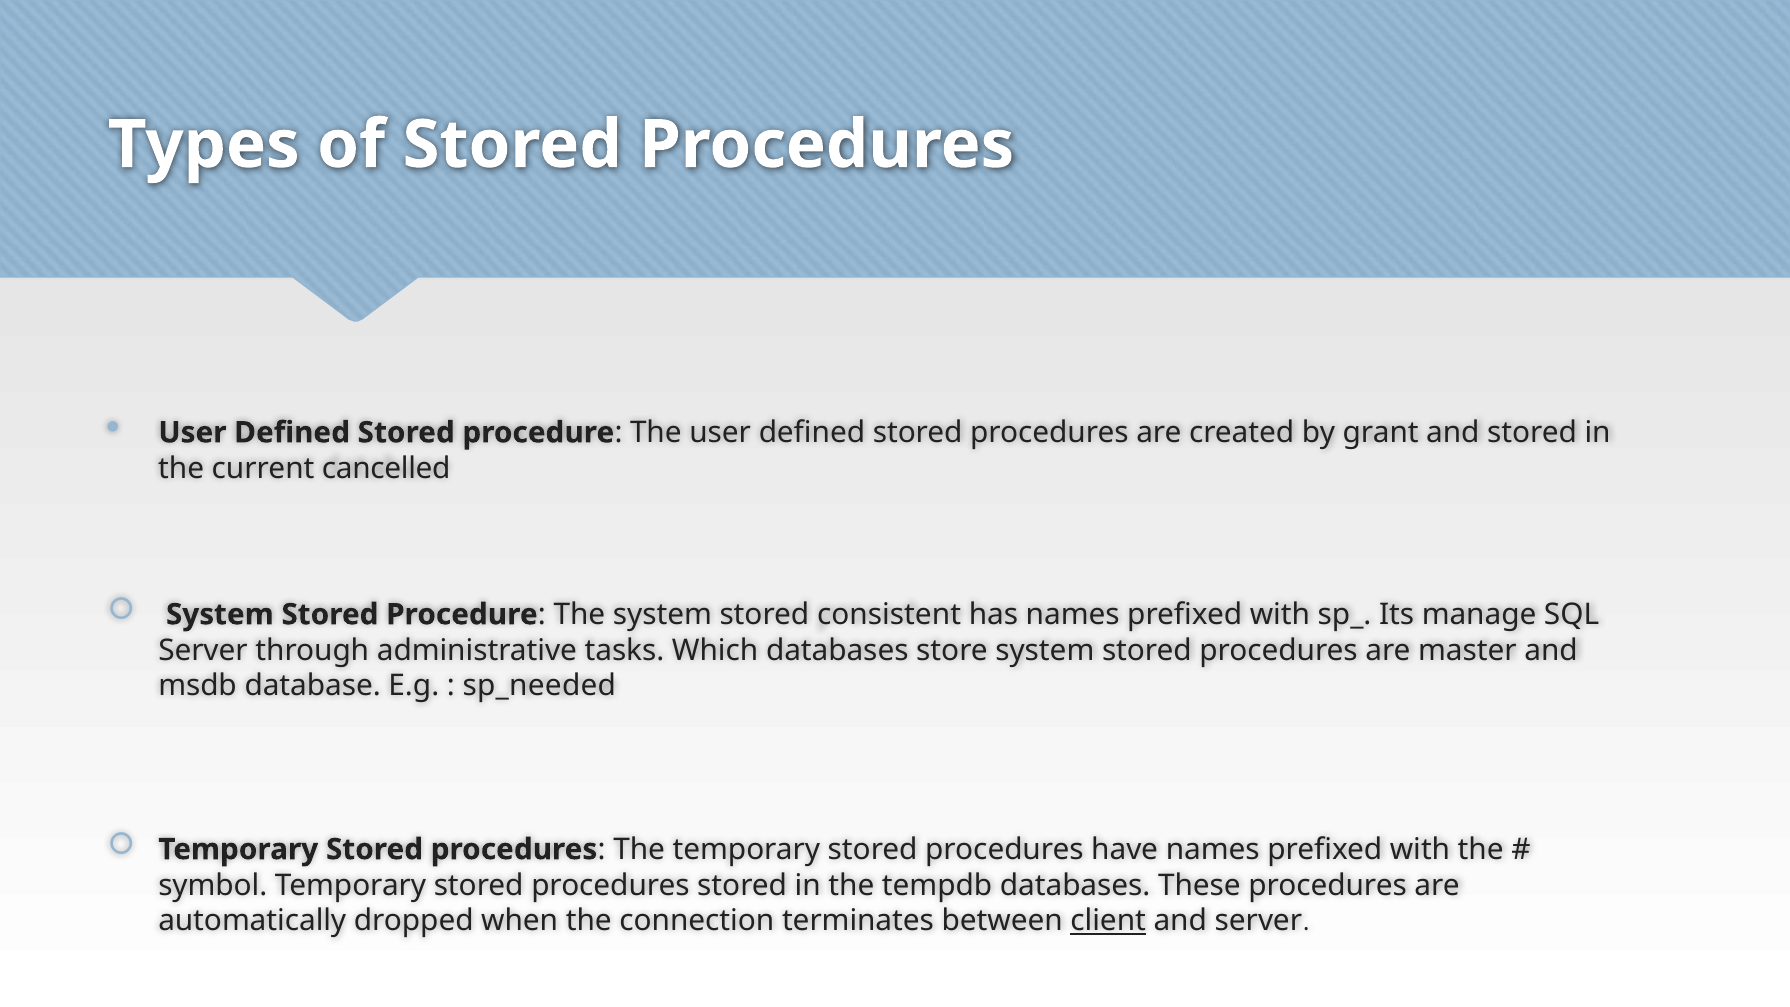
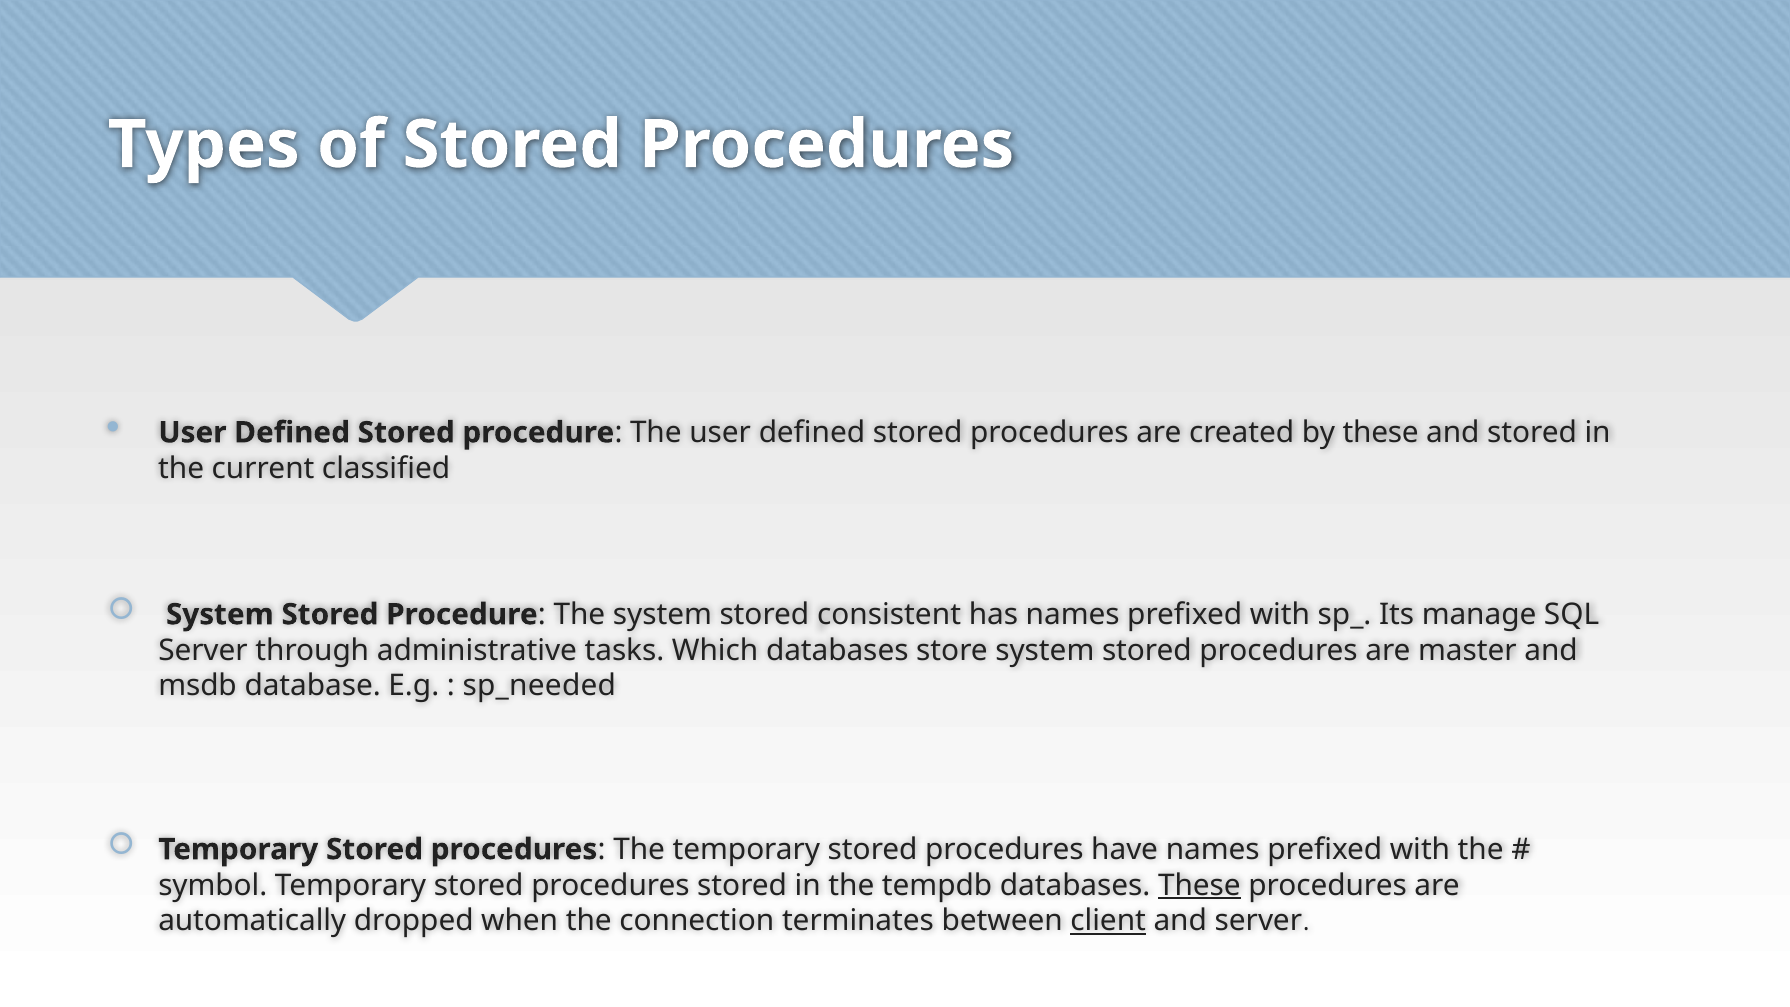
by grant: grant -> these
cancelled: cancelled -> classified
These at (1199, 885) underline: none -> present
